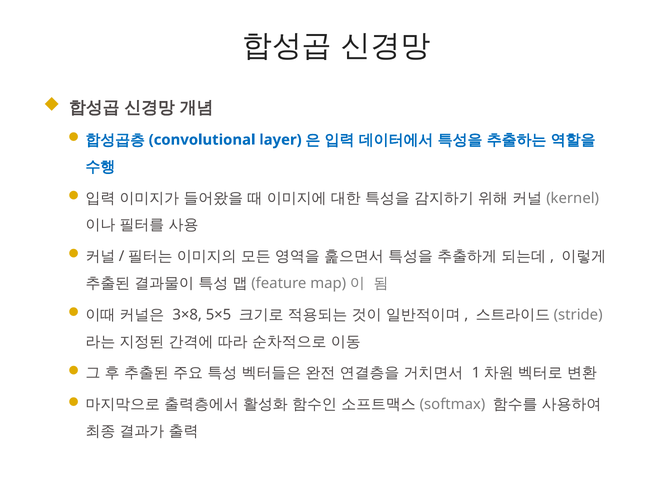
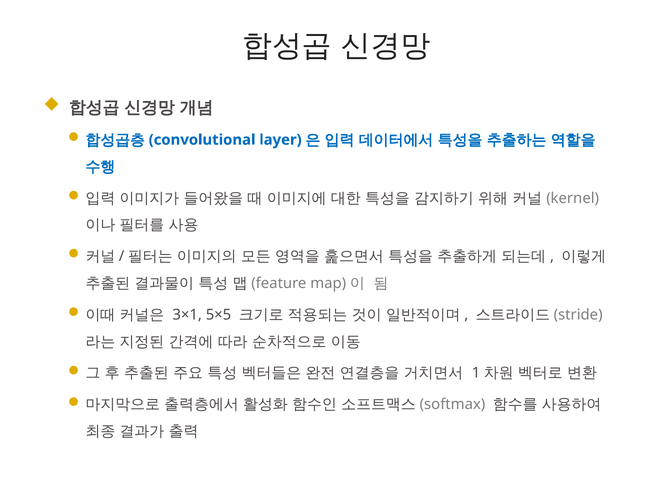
3×8: 3×8 -> 3×1
